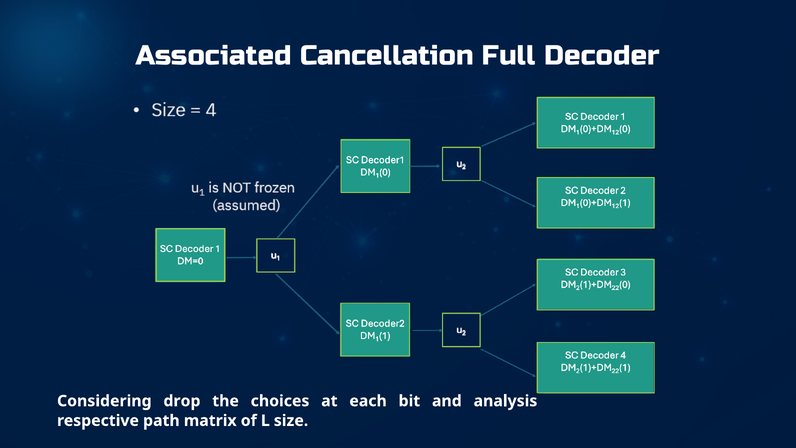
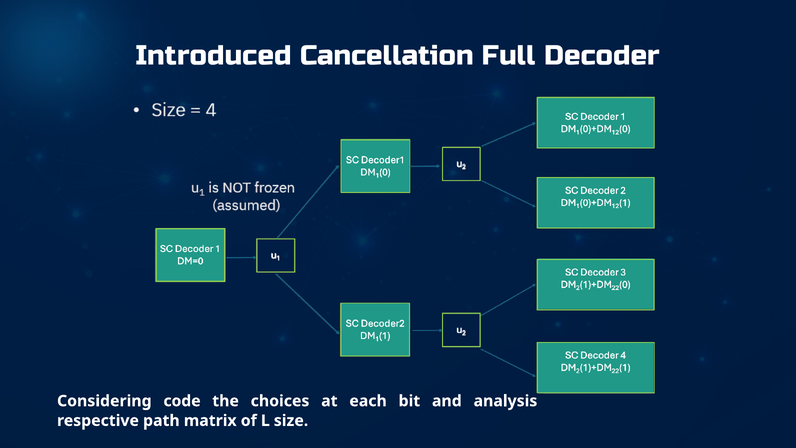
Associated: Associated -> Introduced
drop: drop -> code
